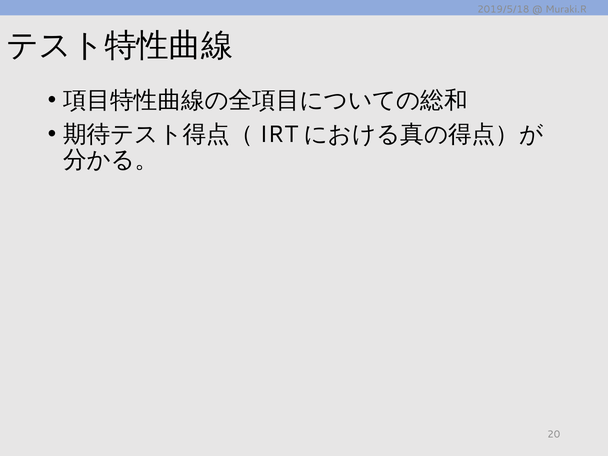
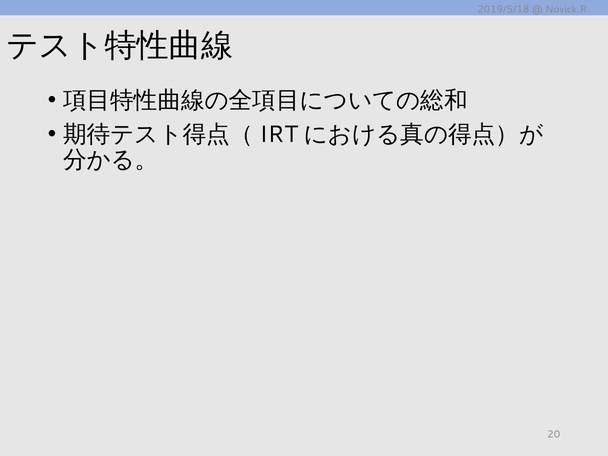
Muraki.R: Muraki.R -> Novick.R
